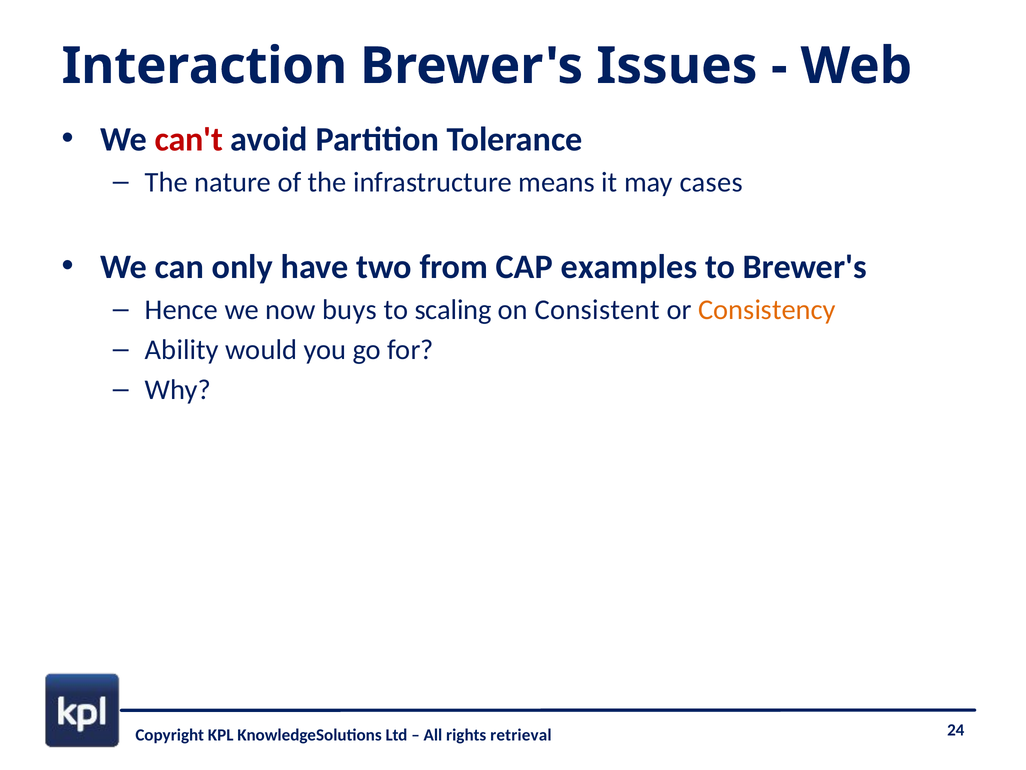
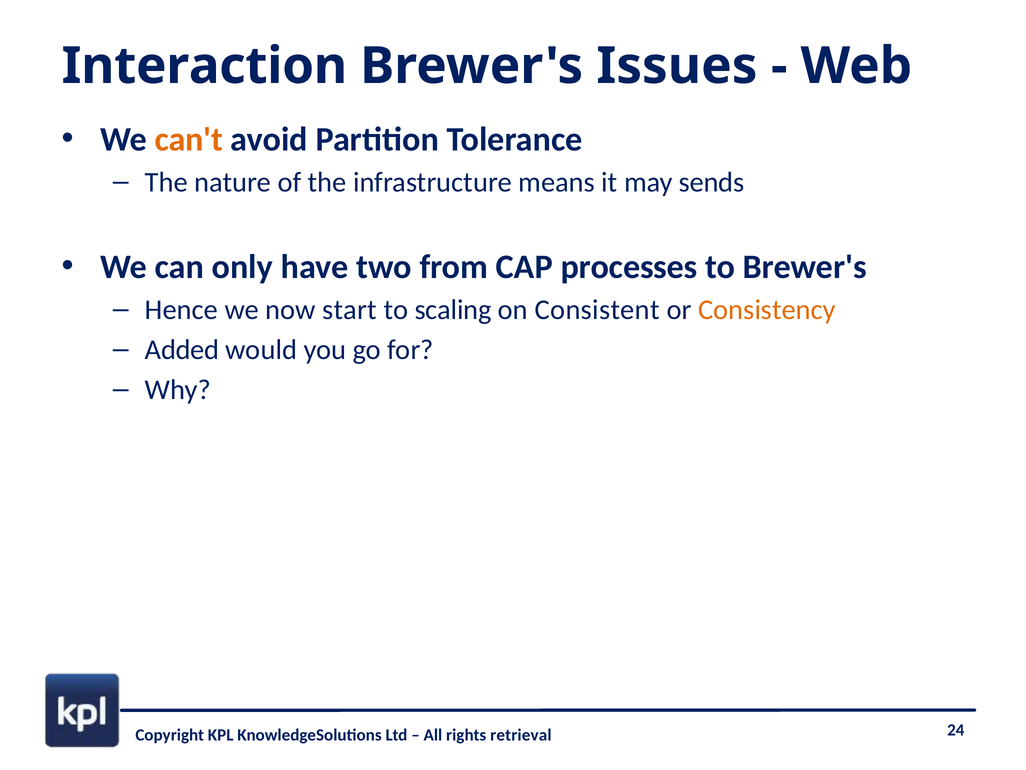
can't colour: red -> orange
cases: cases -> sends
examples: examples -> processes
buys: buys -> start
Ability: Ability -> Added
